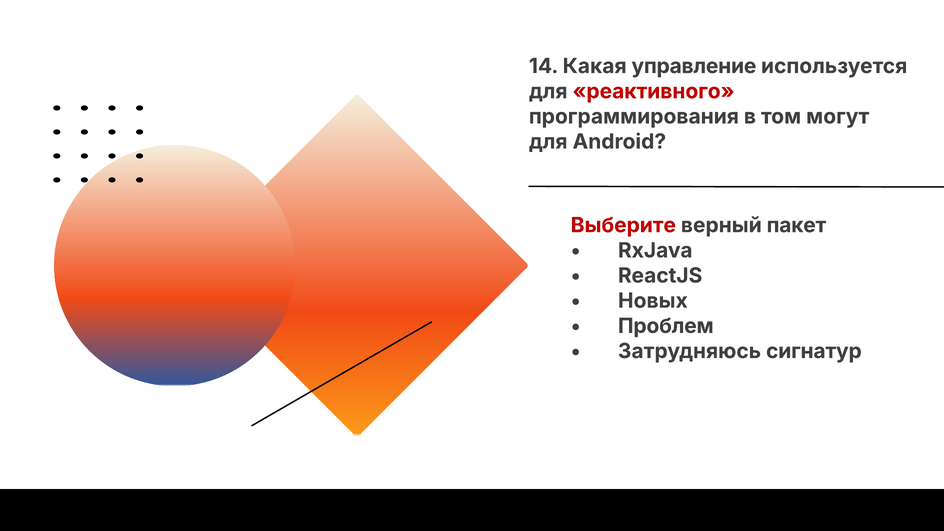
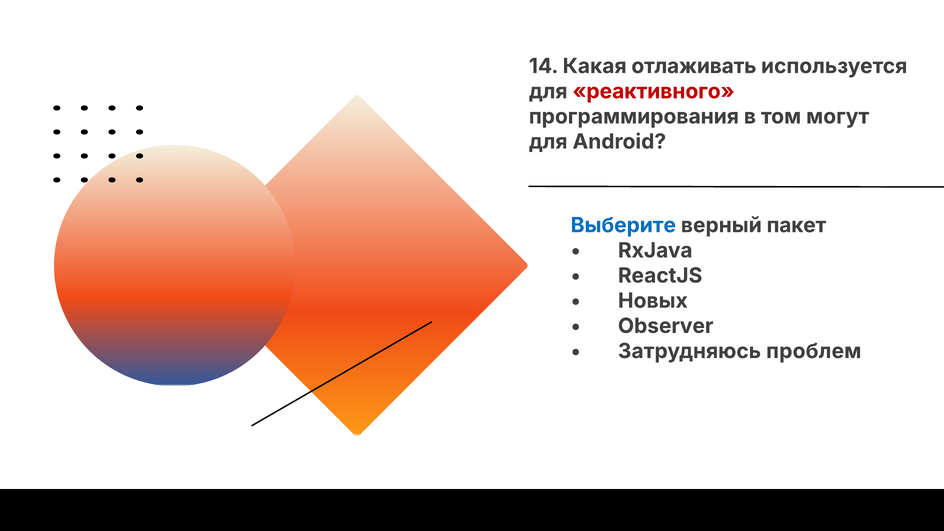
управление: управление -> отлаживать
Выберите colour: red -> blue
Проблем: Проблем -> Observer
сигнатур: сигнатур -> проблем
